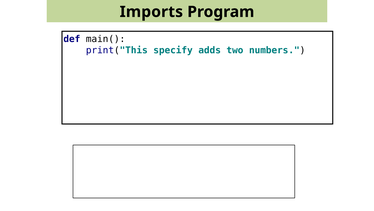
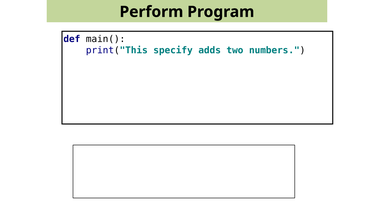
Imports: Imports -> Perform
